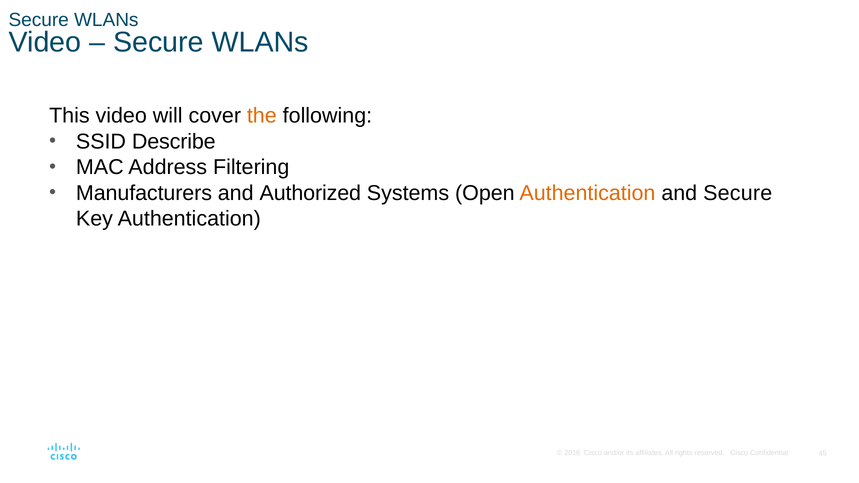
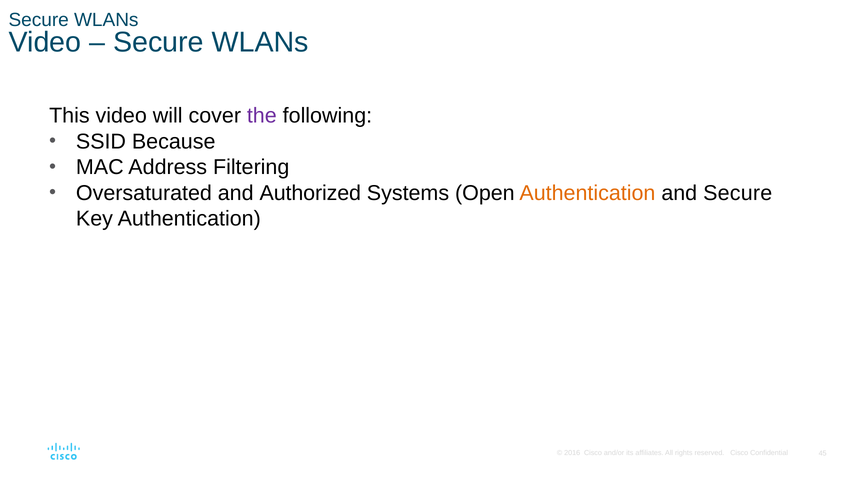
the colour: orange -> purple
Describe: Describe -> Because
Manufacturers: Manufacturers -> Oversaturated
